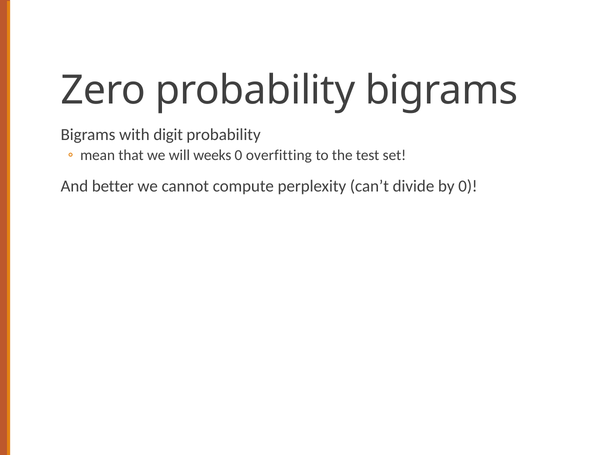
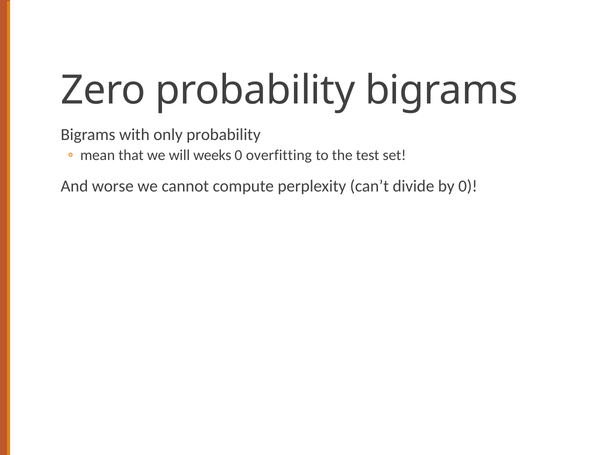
digit: digit -> only
better: better -> worse
